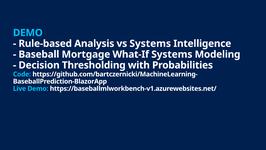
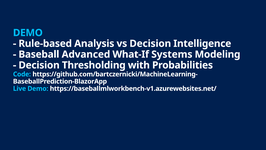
vs Systems: Systems -> Decision
Mortgage: Mortgage -> Advanced
